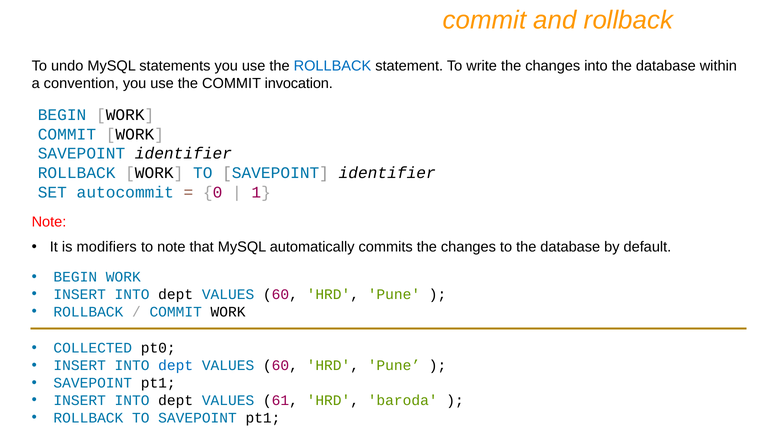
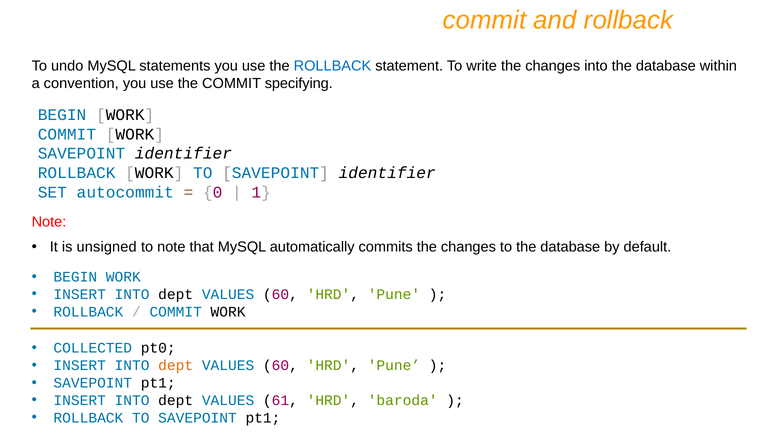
invocation: invocation -> specifying
modifiers: modifiers -> unsigned
dept at (176, 365) colour: blue -> orange
